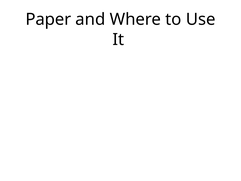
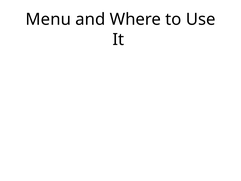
Paper: Paper -> Menu
